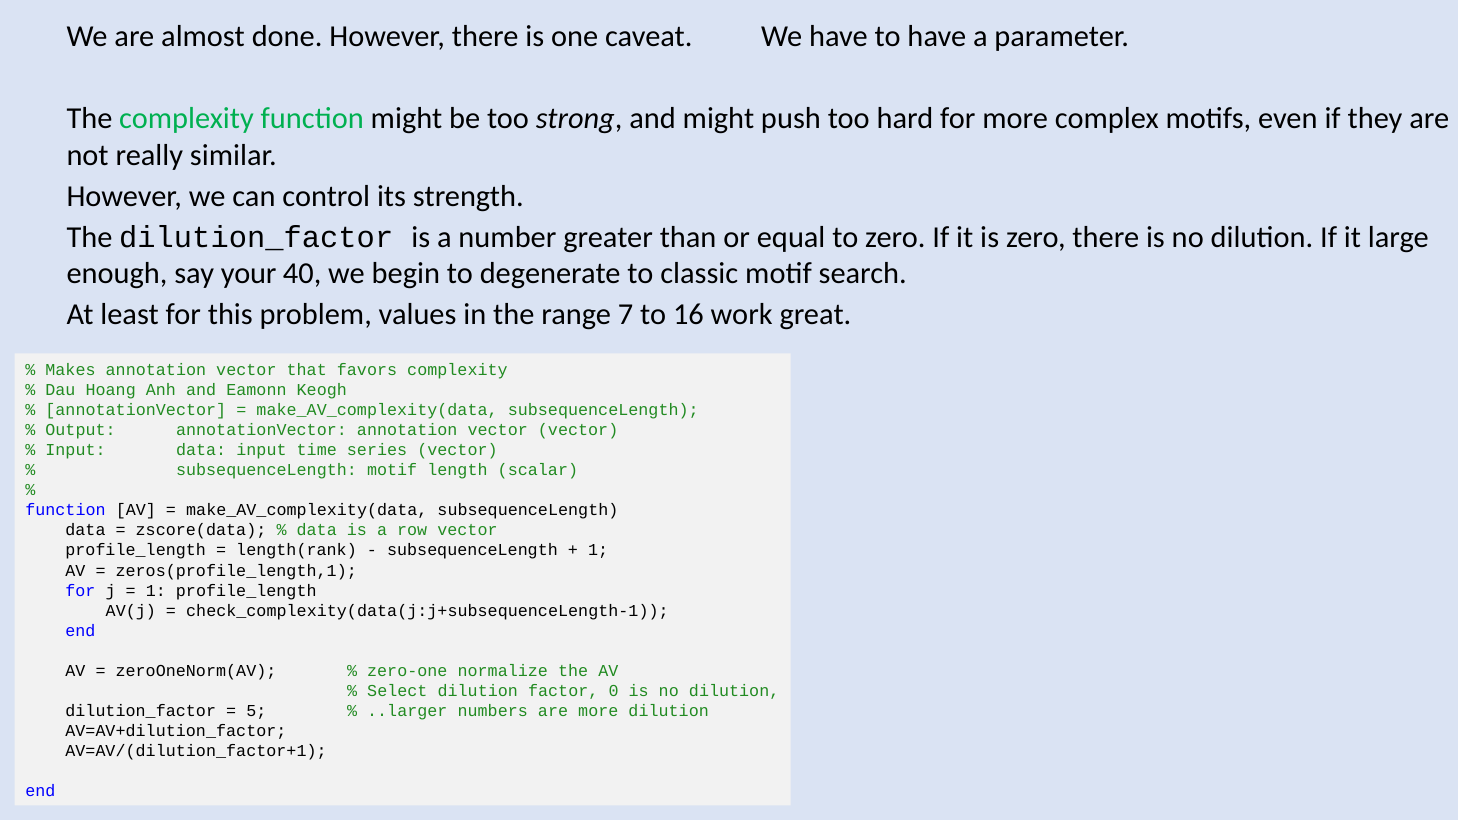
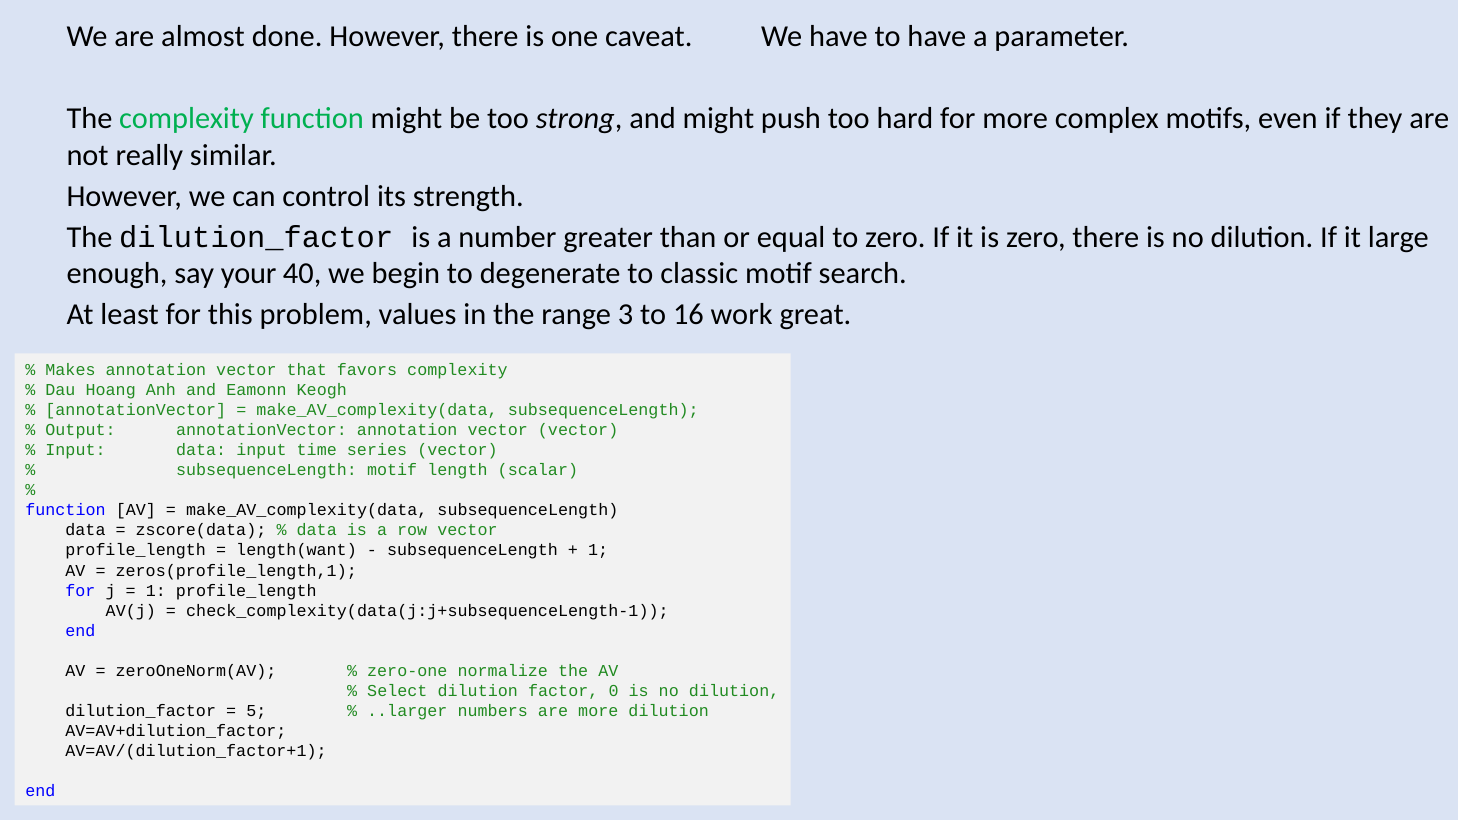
7: 7 -> 3
length(rank: length(rank -> length(want
